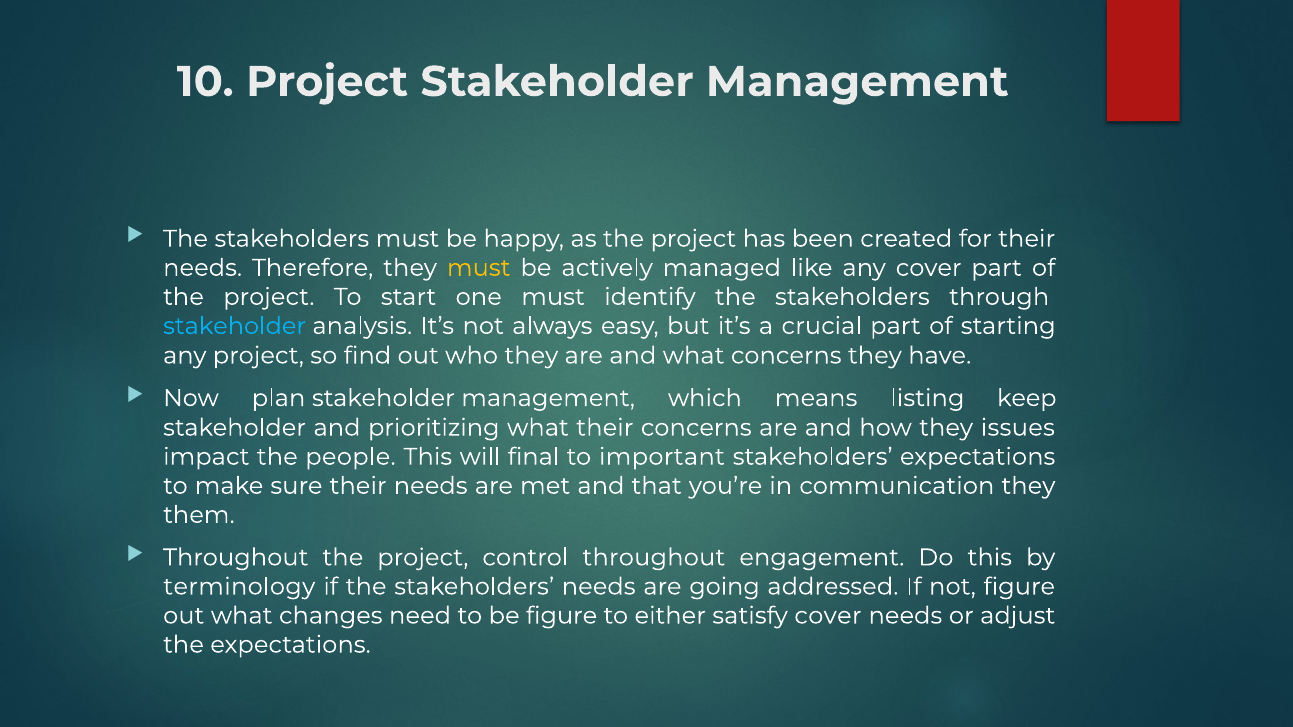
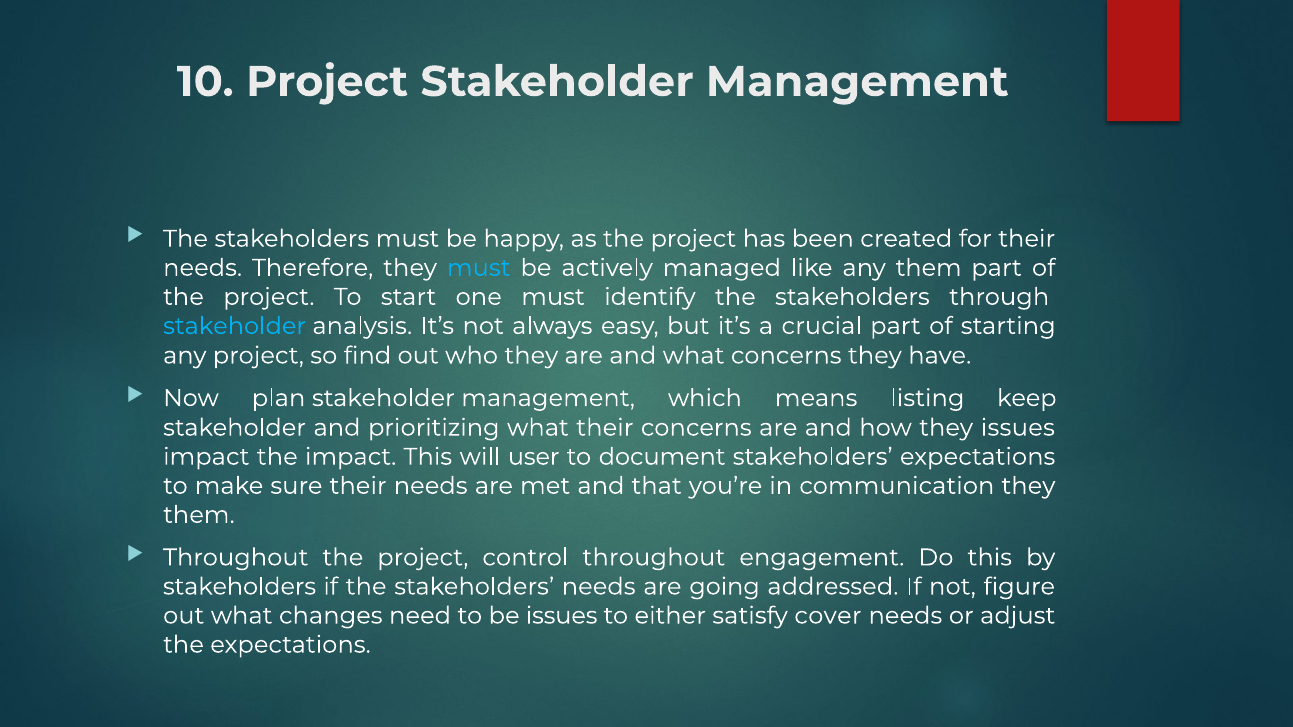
must at (479, 268) colour: yellow -> light blue
any cover: cover -> them
the people: people -> impact
final: final -> user
important: important -> document
terminology at (239, 587): terminology -> stakeholders
be figure: figure -> issues
